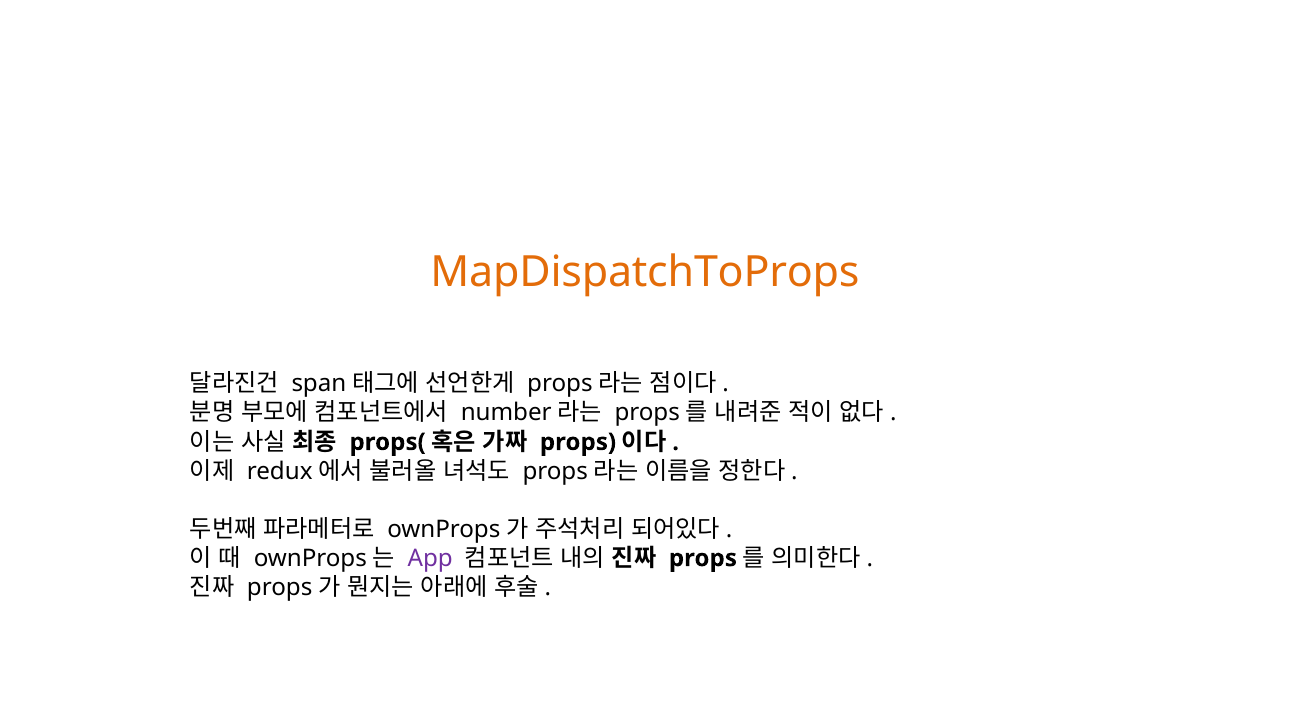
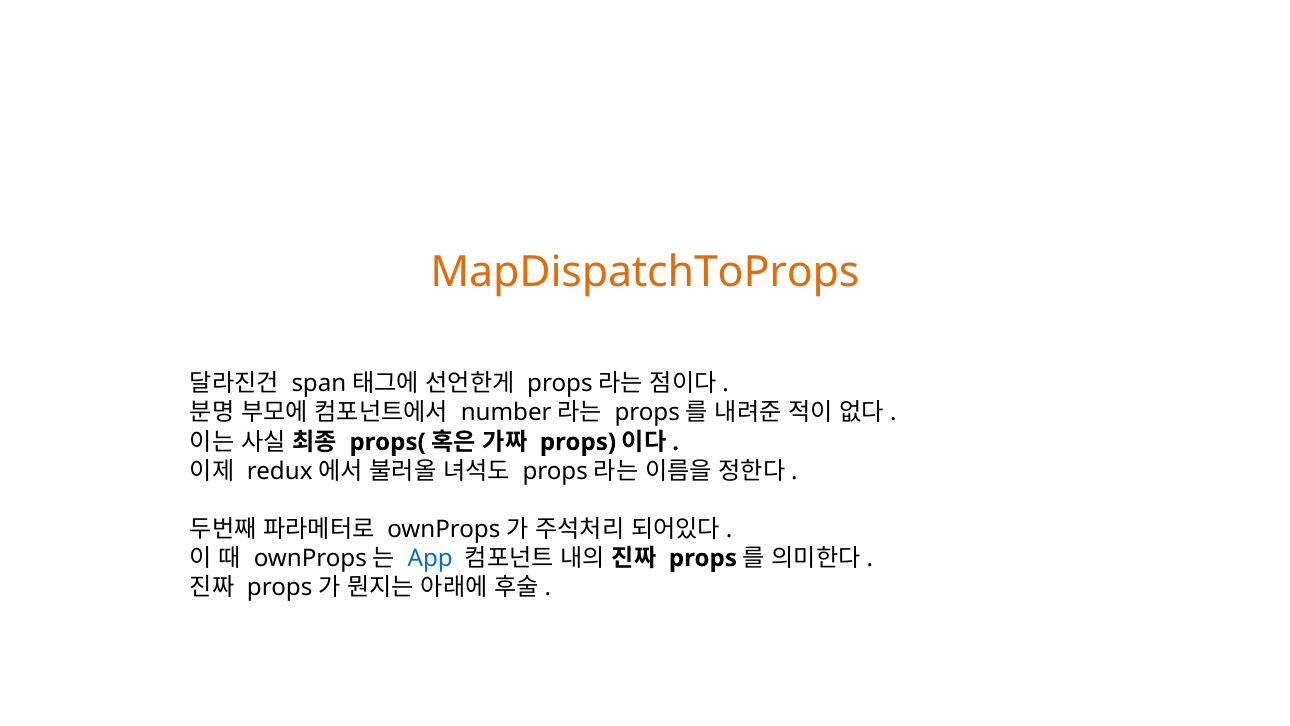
App colour: purple -> blue
